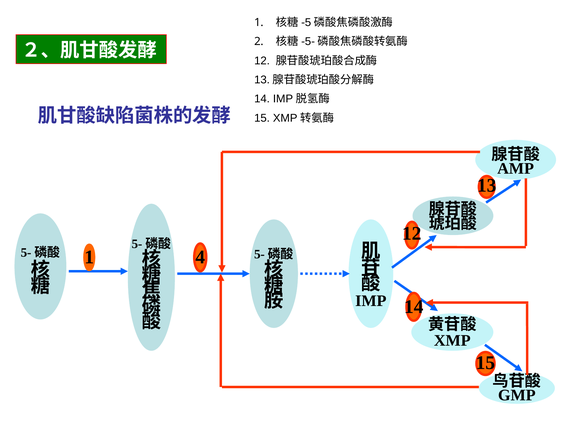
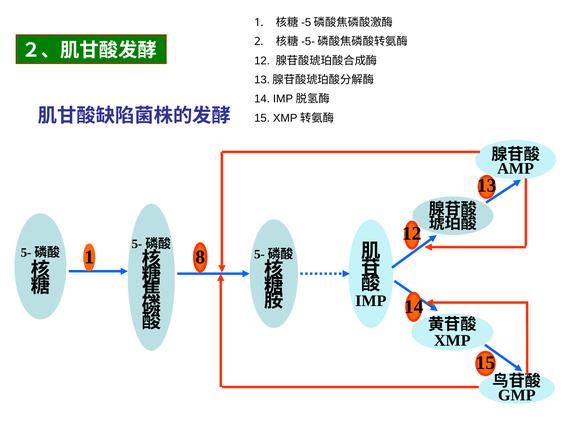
4: 4 -> 8
